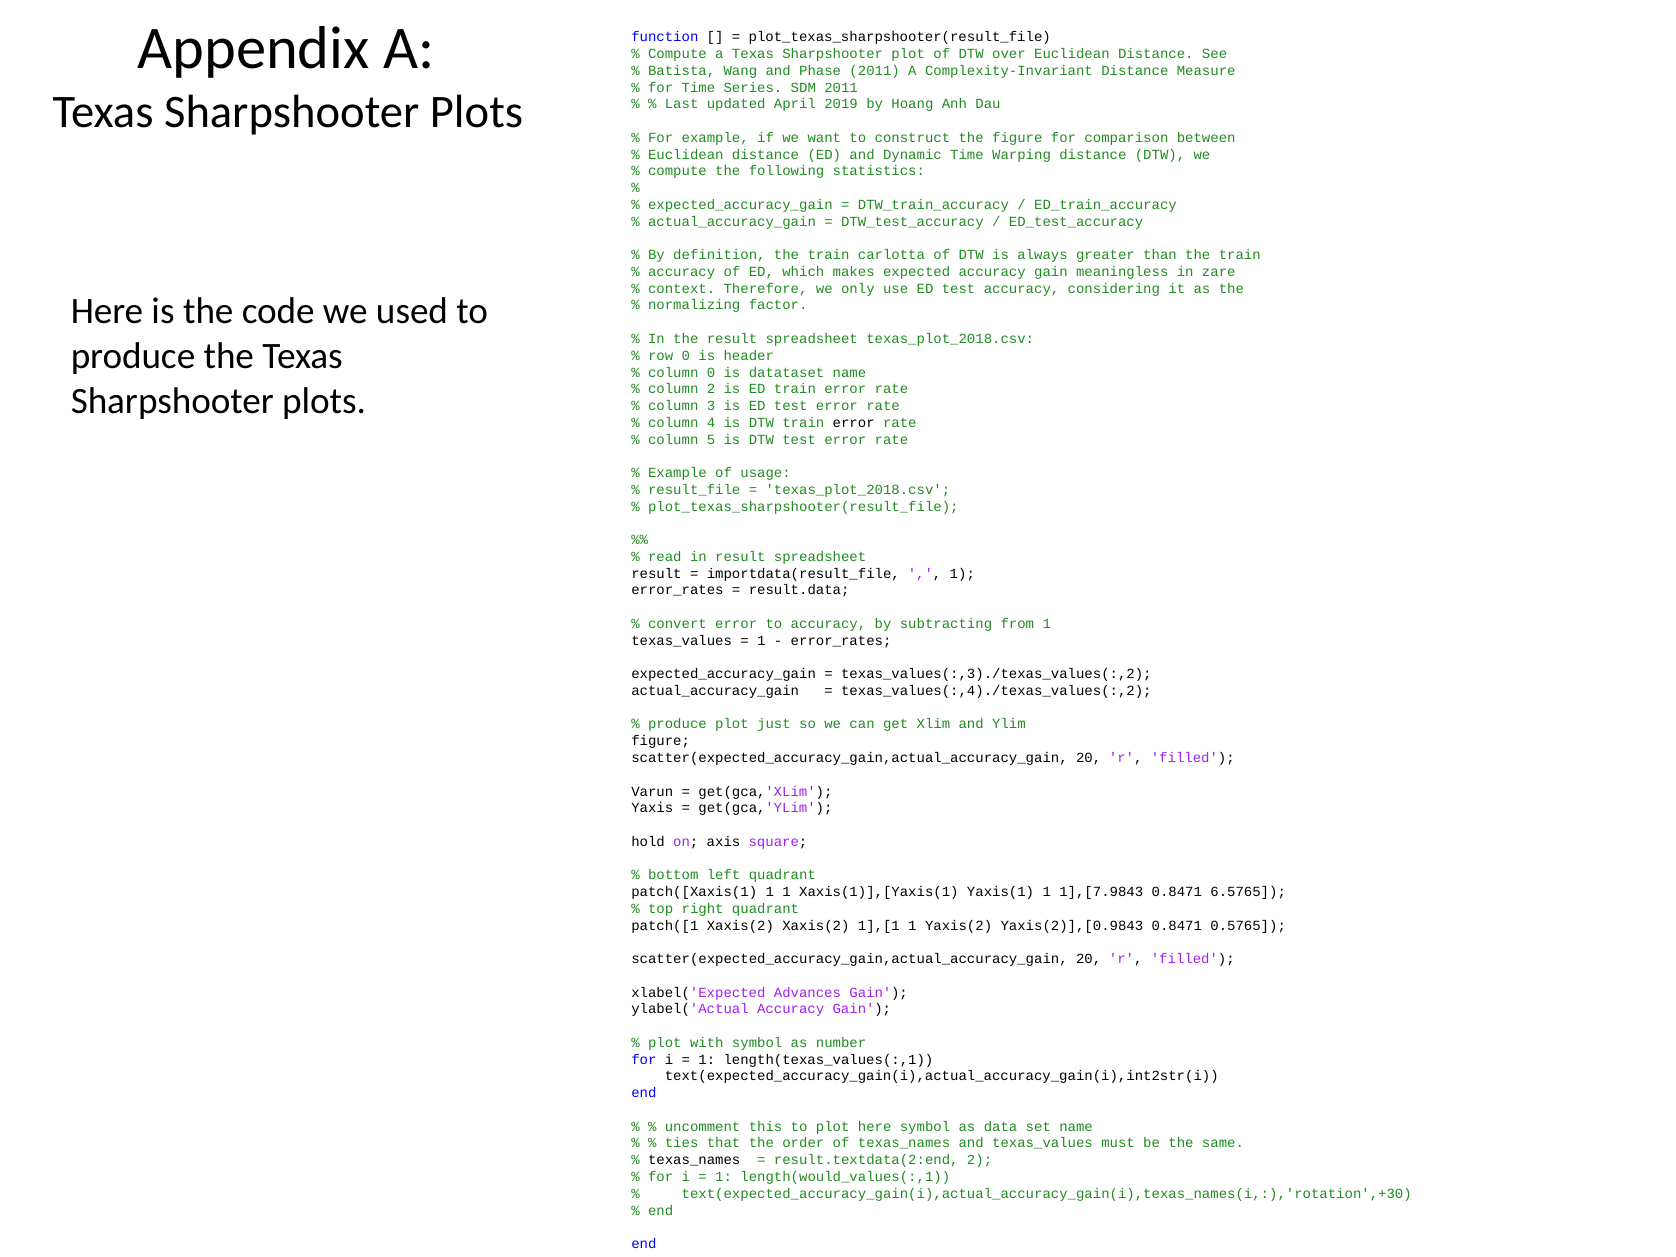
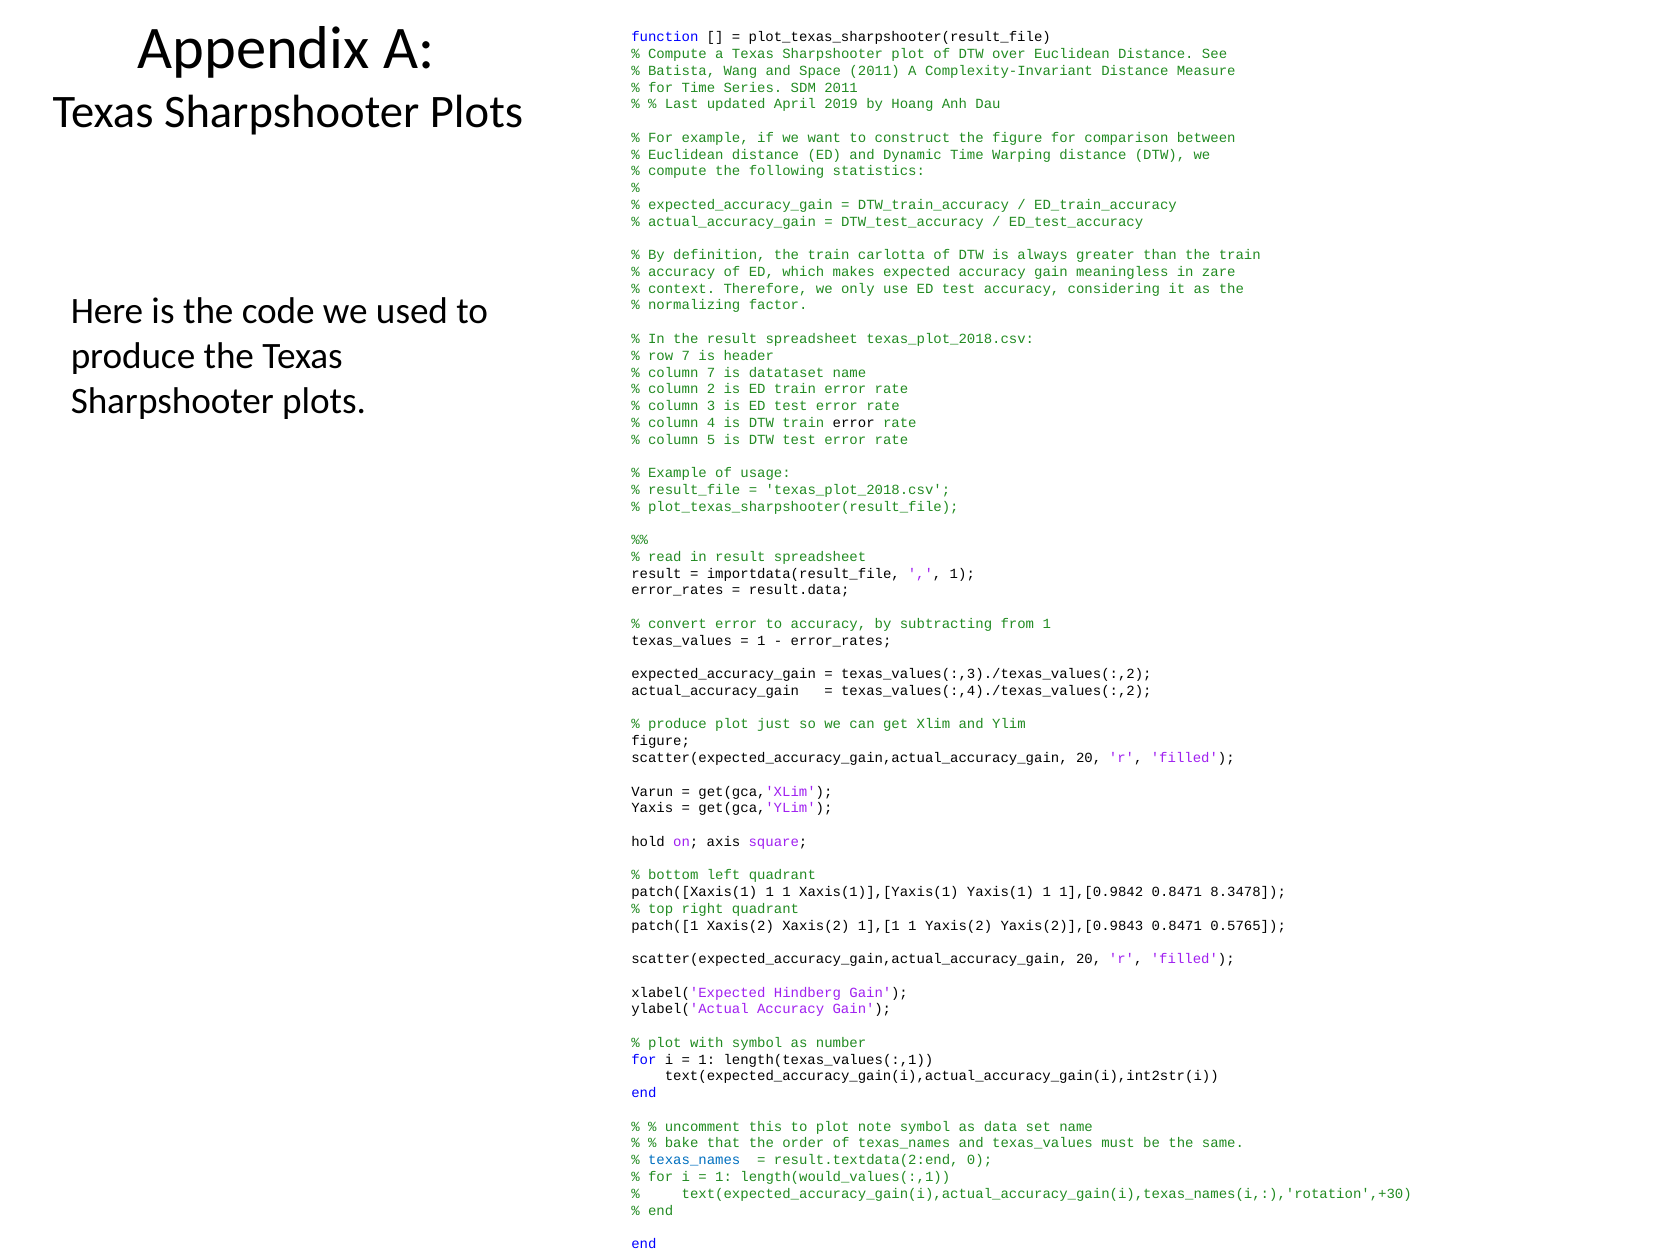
Phase: Phase -> Space
row 0: 0 -> 7
column 0: 0 -> 7
1],[7.9843: 1],[7.9843 -> 1],[0.9842
6.5765: 6.5765 -> 8.3478
Advances: Advances -> Hindberg
plot here: here -> note
ties: ties -> bake
texas_names at (694, 1160) colour: black -> blue
result.textdata(2:end 2: 2 -> 0
